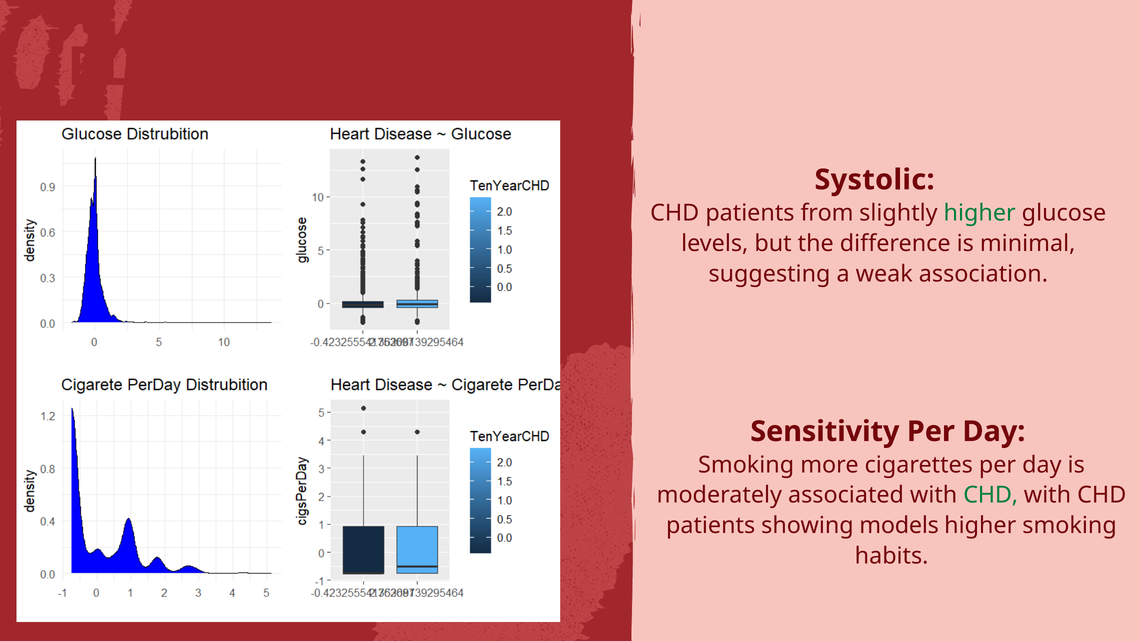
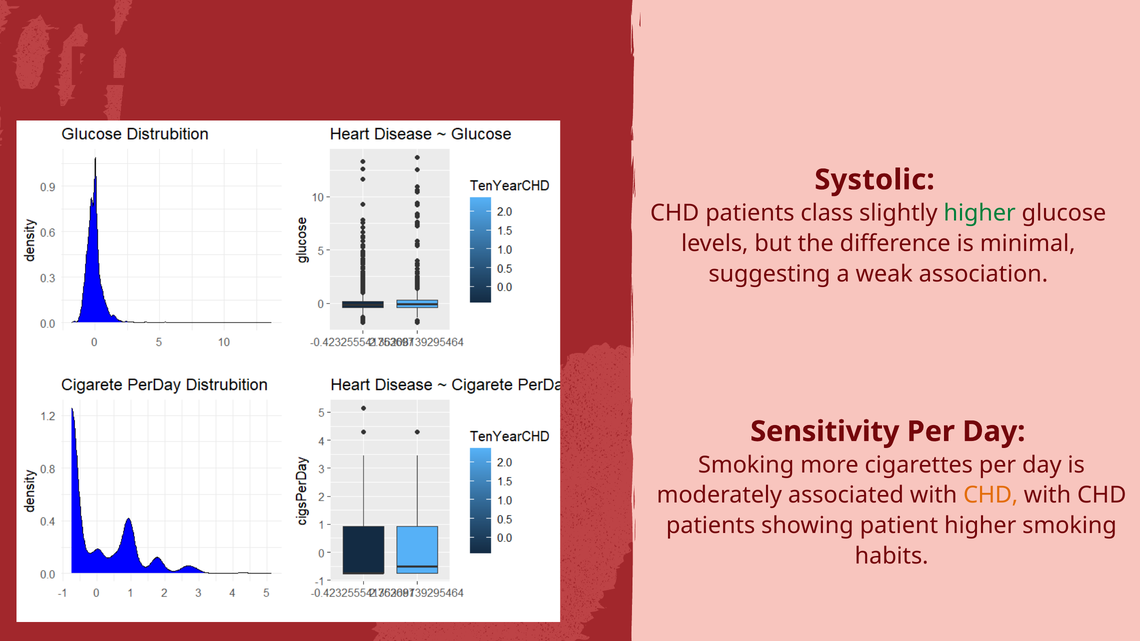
from: from -> class
CHD at (991, 495) colour: green -> orange
models: models -> patient
